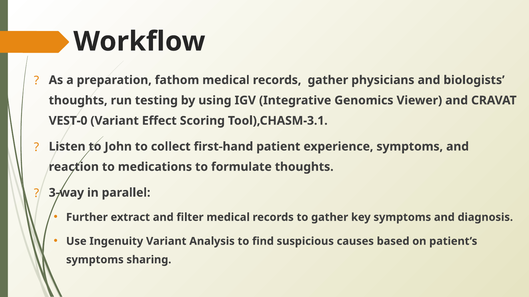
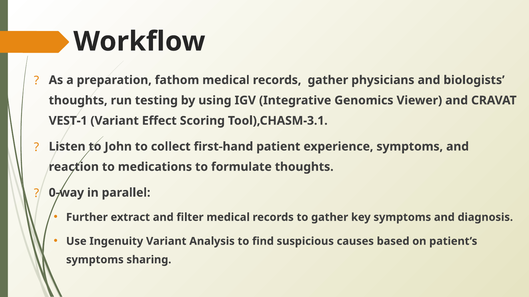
VEST-0: VEST-0 -> VEST-1
3-way: 3-way -> 0-way
